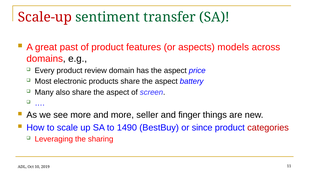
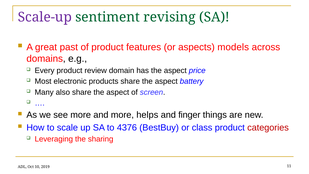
Scale-up colour: red -> purple
transfer: transfer -> revising
seller: seller -> helps
1490: 1490 -> 4376
since: since -> class
